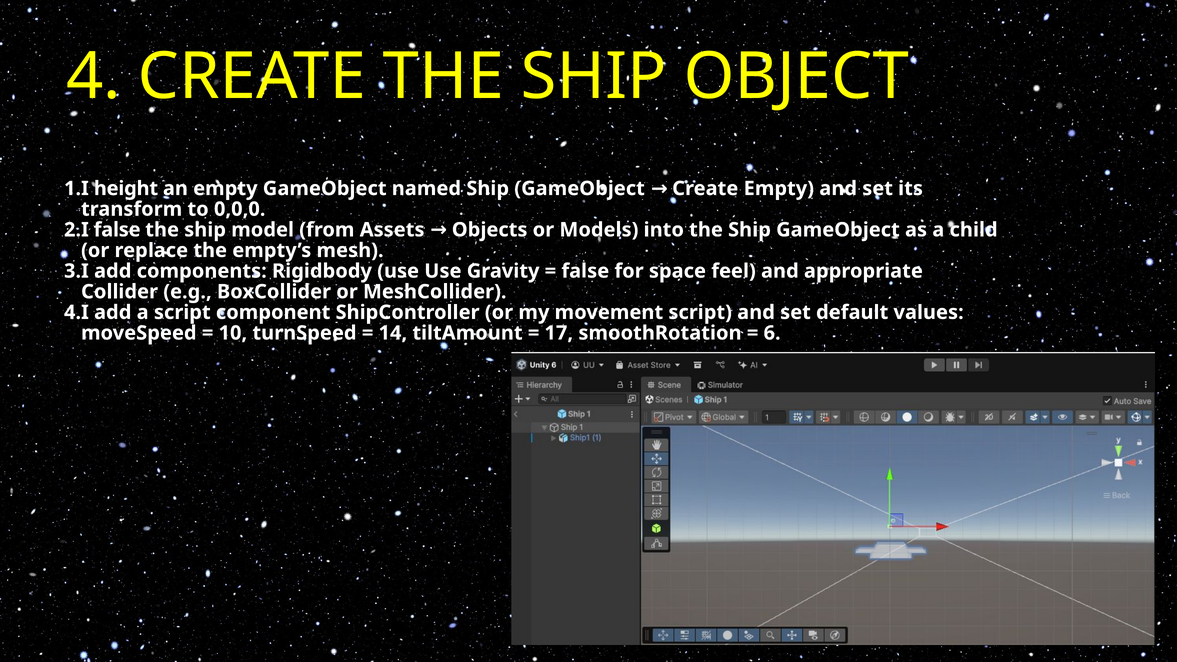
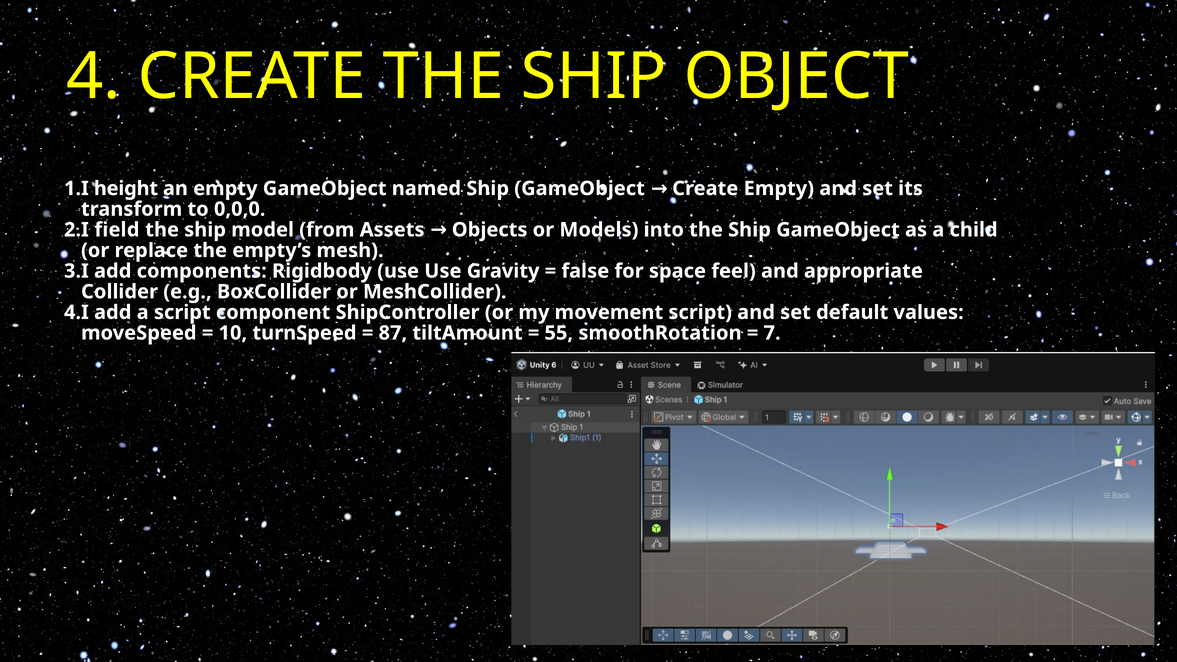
false at (117, 230): false -> field
14: 14 -> 87
17: 17 -> 55
6: 6 -> 7
